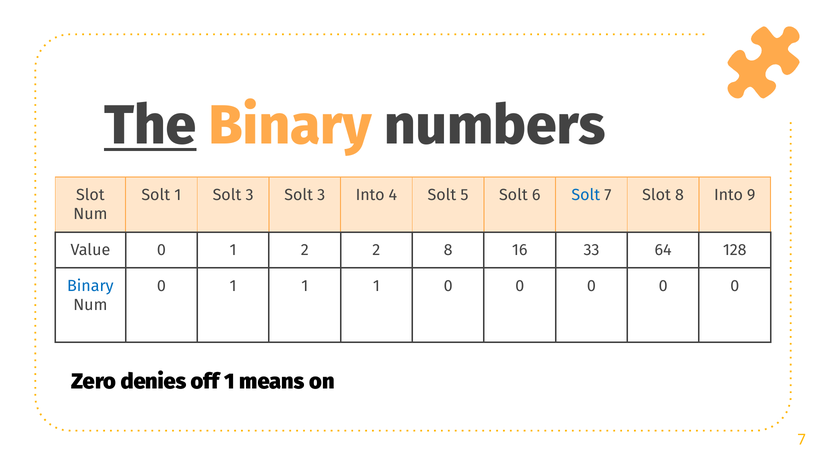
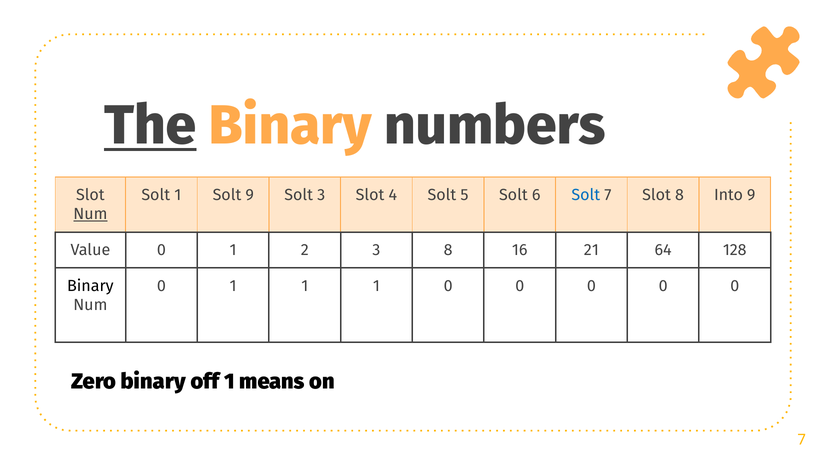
1 Solt 3: 3 -> 9
3 Into: Into -> Slot
Num at (90, 214) underline: none -> present
2 2: 2 -> 3
33: 33 -> 21
Binary at (90, 286) colour: blue -> black
Zero denies: denies -> binary
